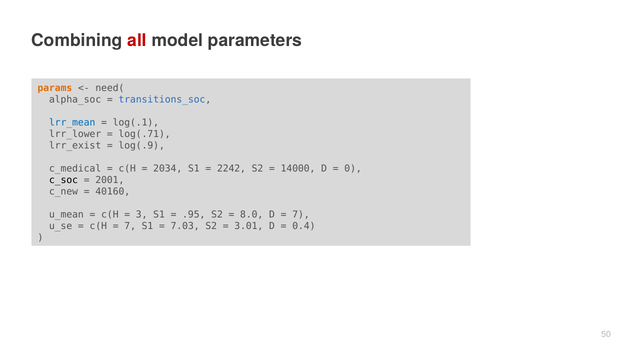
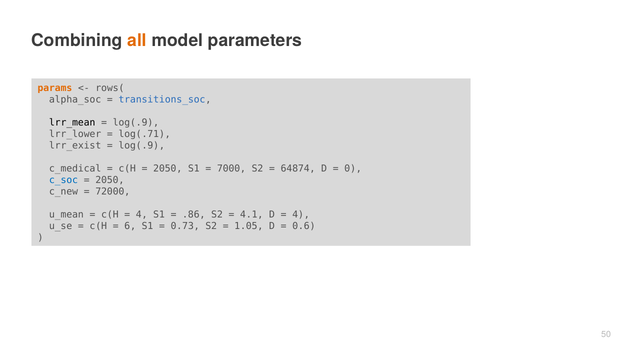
all colour: red -> orange
need(: need( -> rows(
lrr_mean colour: blue -> black
log(.1 at (136, 123): log(.1 -> log(.9
2034 at (168, 169): 2034 -> 2050
2242: 2242 -> 7000
14000: 14000 -> 64874
c_soc colour: black -> blue
2001 at (110, 180): 2001 -> 2050
40160: 40160 -> 72000
3 at (142, 215): 3 -> 4
.95: .95 -> .86
8.0: 8.0 -> 4.1
7 at (301, 215): 7 -> 4
7 at (130, 226): 7 -> 6
7.03: 7.03 -> 0.73
3.01: 3.01 -> 1.05
0.4: 0.4 -> 0.6
